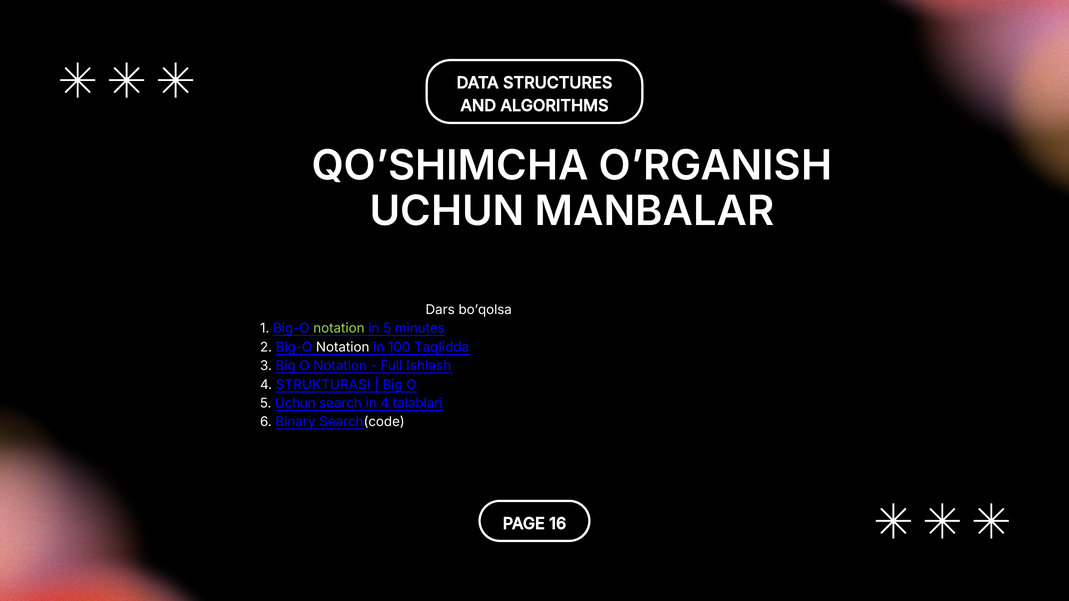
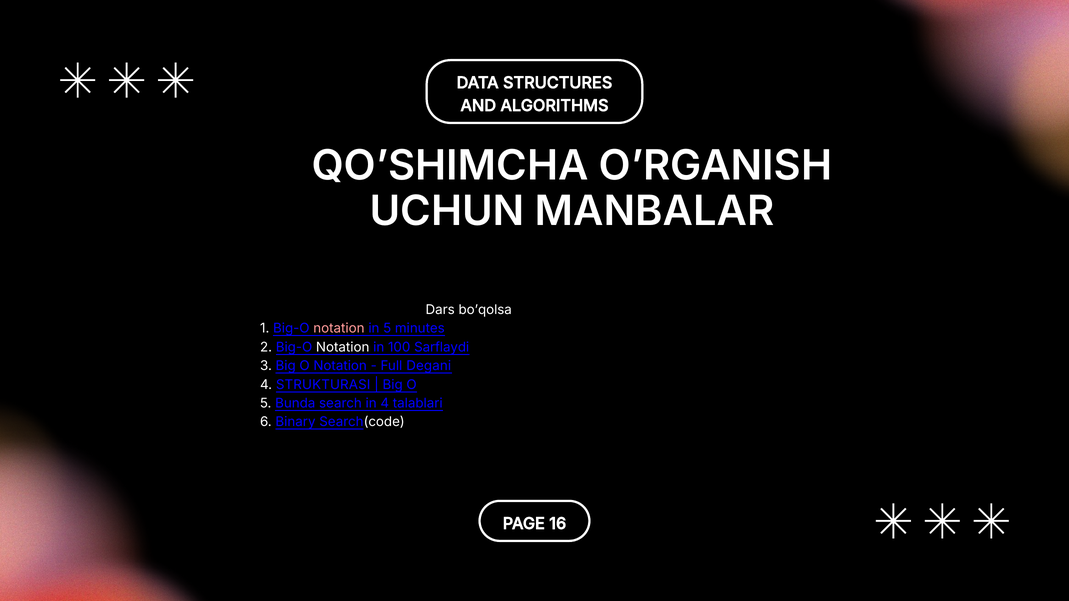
notation at (339, 329) colour: light green -> pink
Taqlidda: Taqlidda -> Sarflaydi
Ishlash: Ishlash -> Degani
5 Uchun: Uchun -> Bunda
